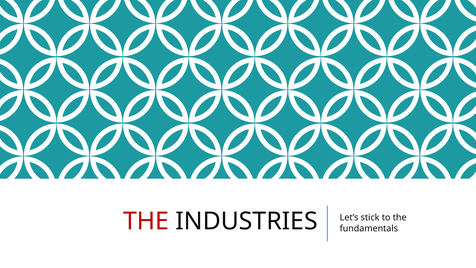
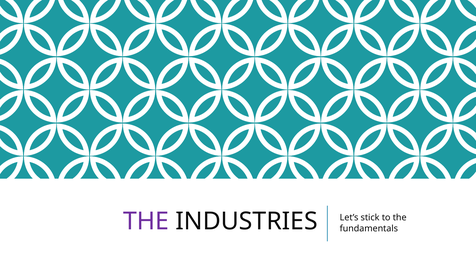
THE at (146, 221) colour: red -> purple
